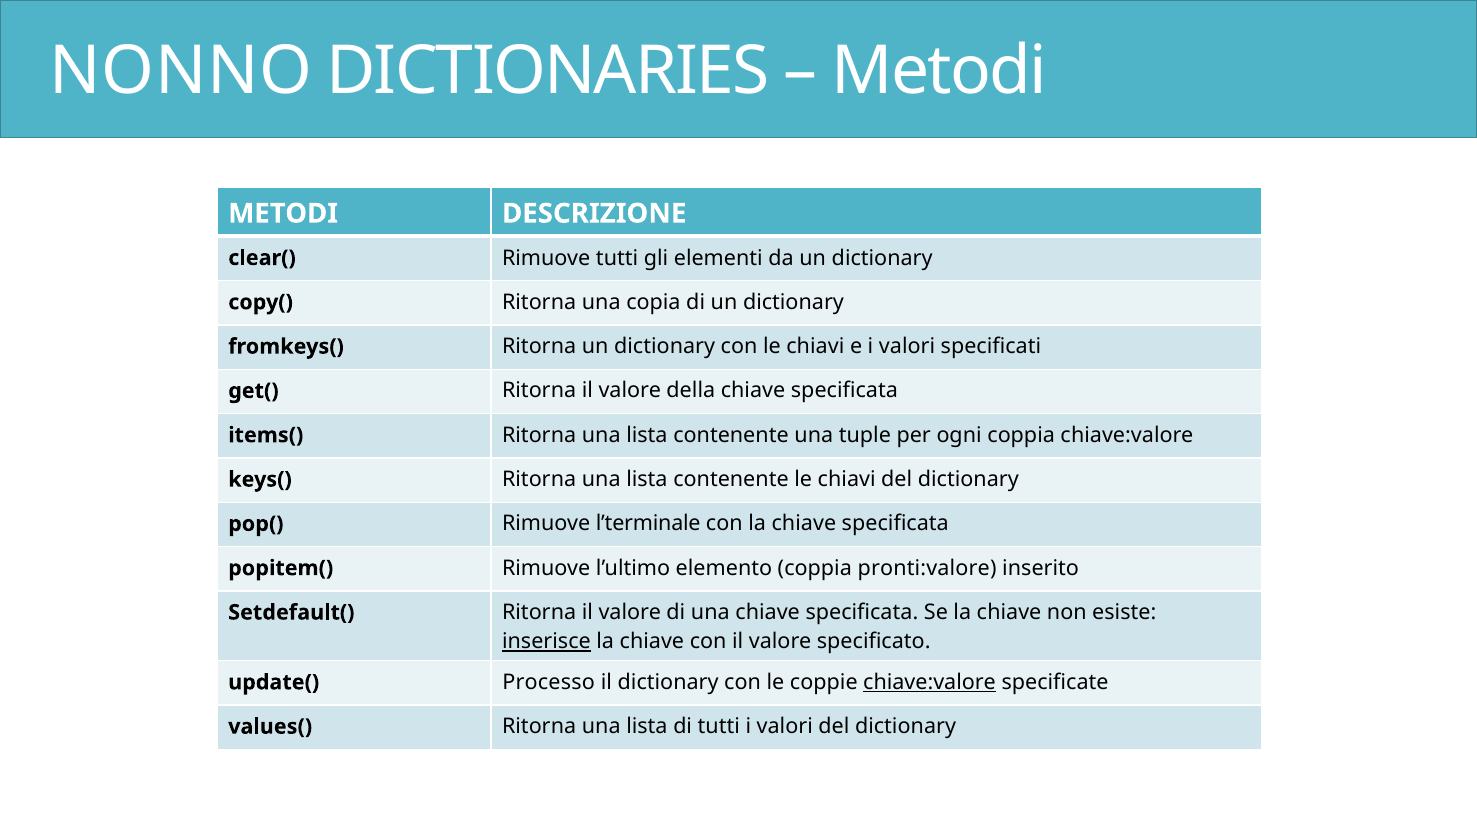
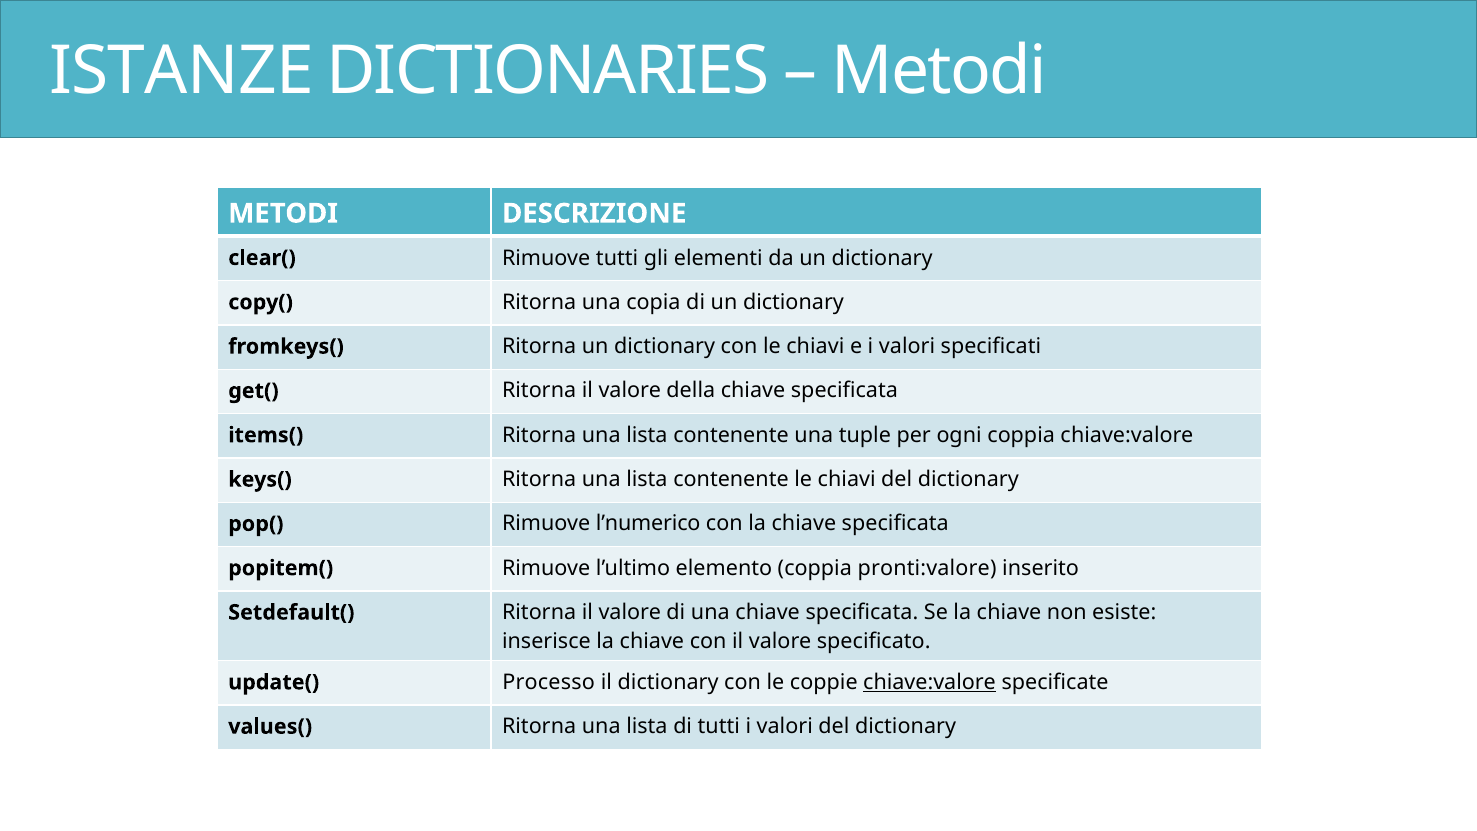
NONNO: NONNO -> ISTANZE
l’terminale: l’terminale -> l’numerico
inserisce underline: present -> none
